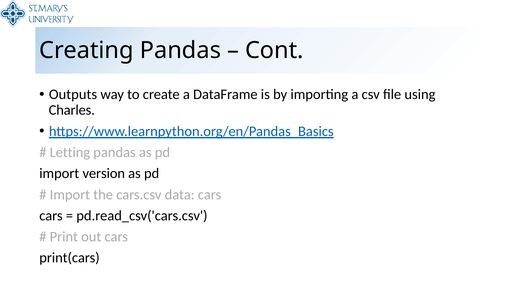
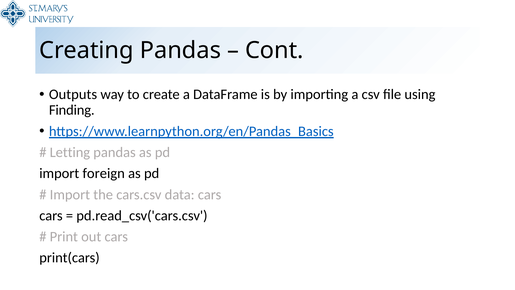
Charles: Charles -> Finding
version: version -> foreign
